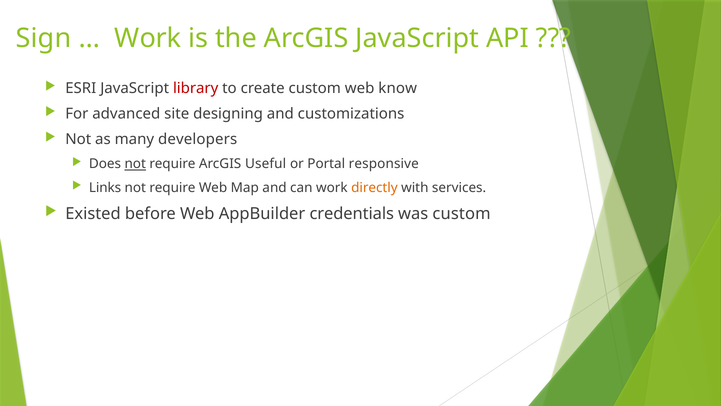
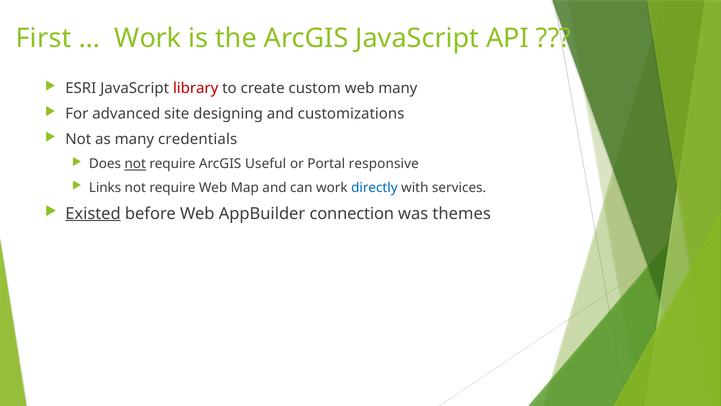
Sign: Sign -> First
web know: know -> many
developers: developers -> credentials
directly colour: orange -> blue
Existed underline: none -> present
credentials: credentials -> connection
was custom: custom -> themes
